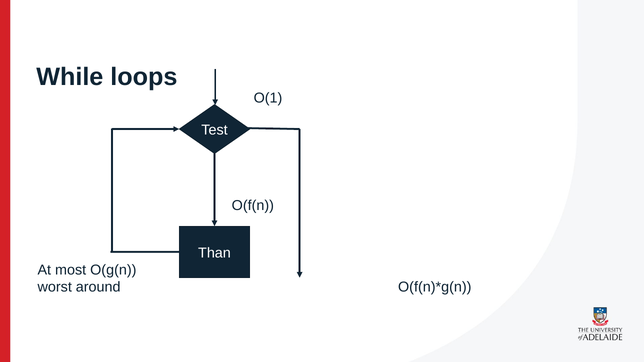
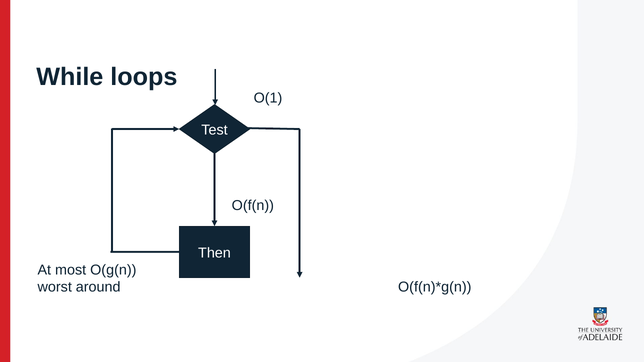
Than: Than -> Then
